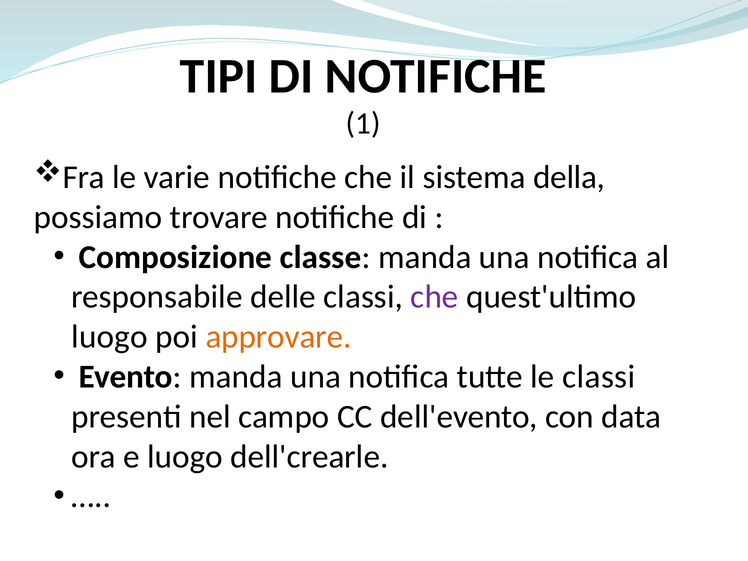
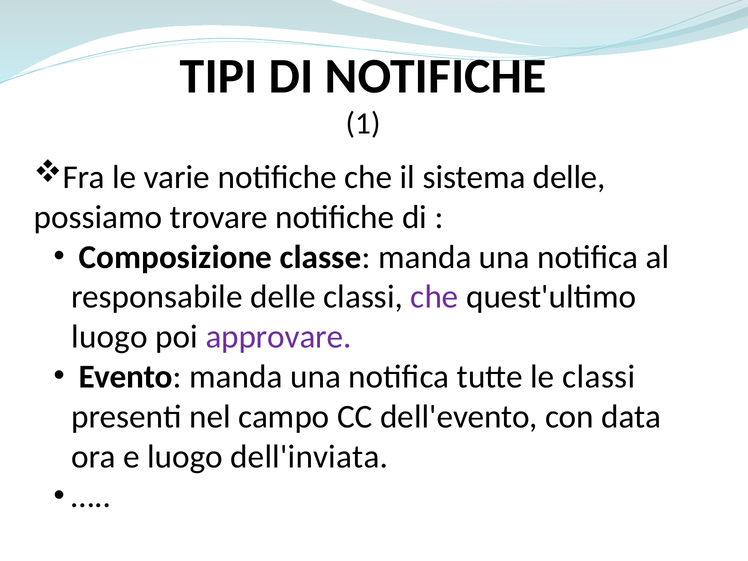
sistema della: della -> delle
approvare colour: orange -> purple
dell'crearle: dell'crearle -> dell'inviata
